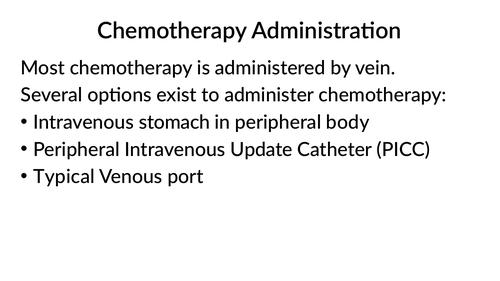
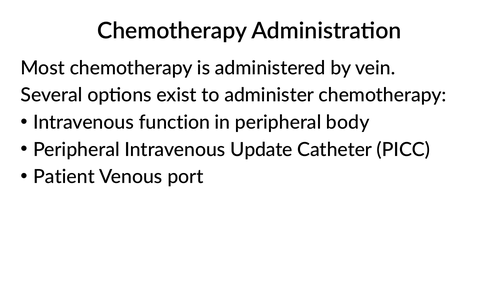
stomach: stomach -> function
Typical: Typical -> Patient
